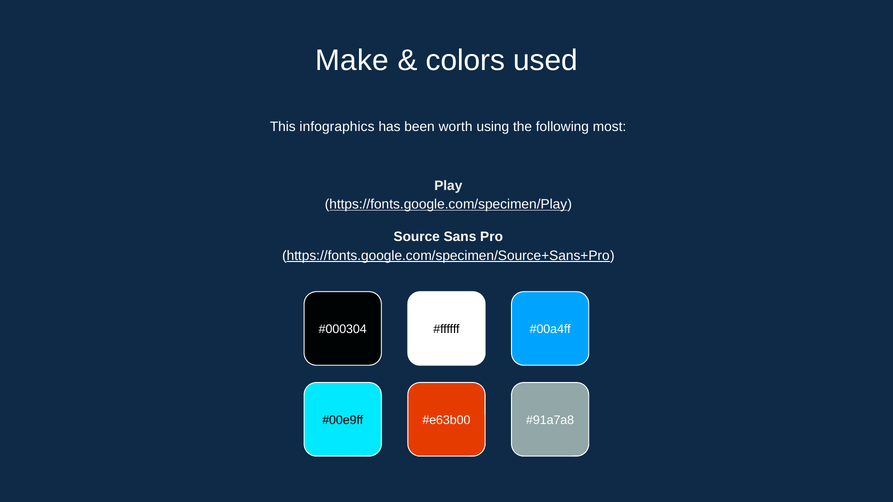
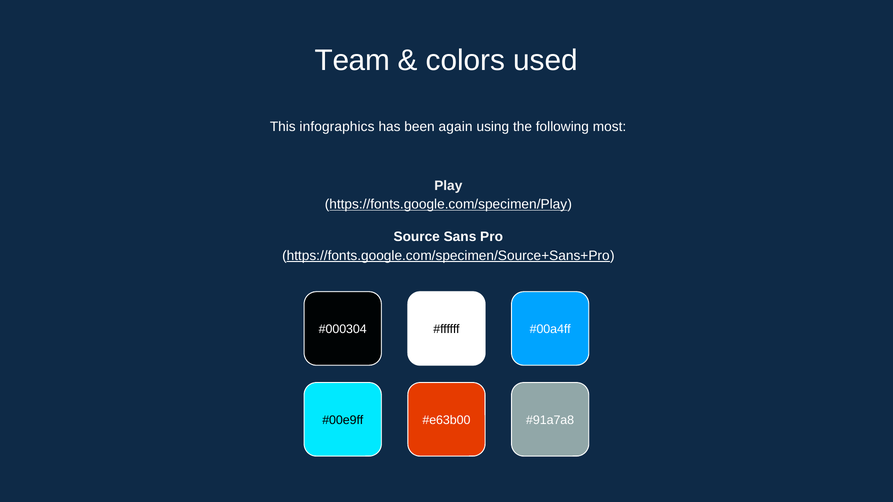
Make: Make -> Team
worth: worth -> again
